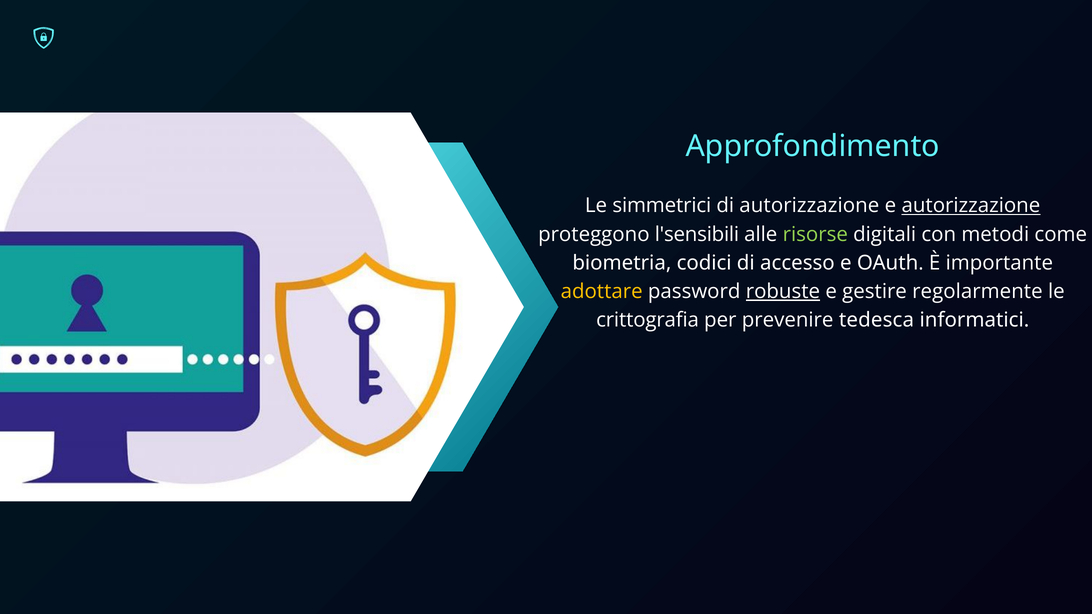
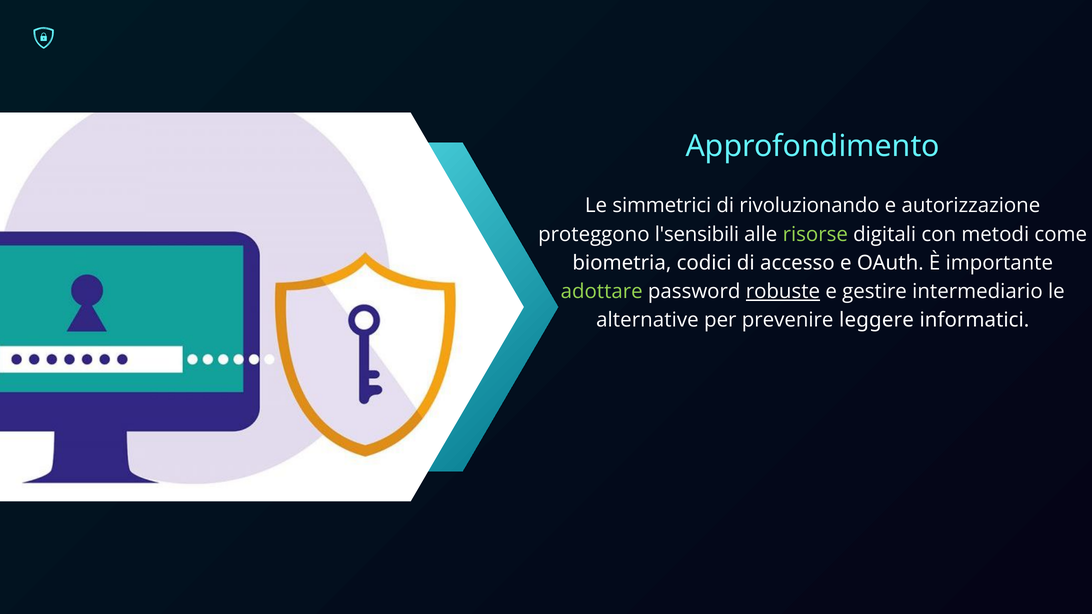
di autorizzazione: autorizzazione -> rivoluzionando
autorizzazione at (971, 206) underline: present -> none
adottare colour: yellow -> light green
regolarmente: regolarmente -> intermediario
crittografia: crittografia -> alternative
tedesca: tedesca -> leggere
